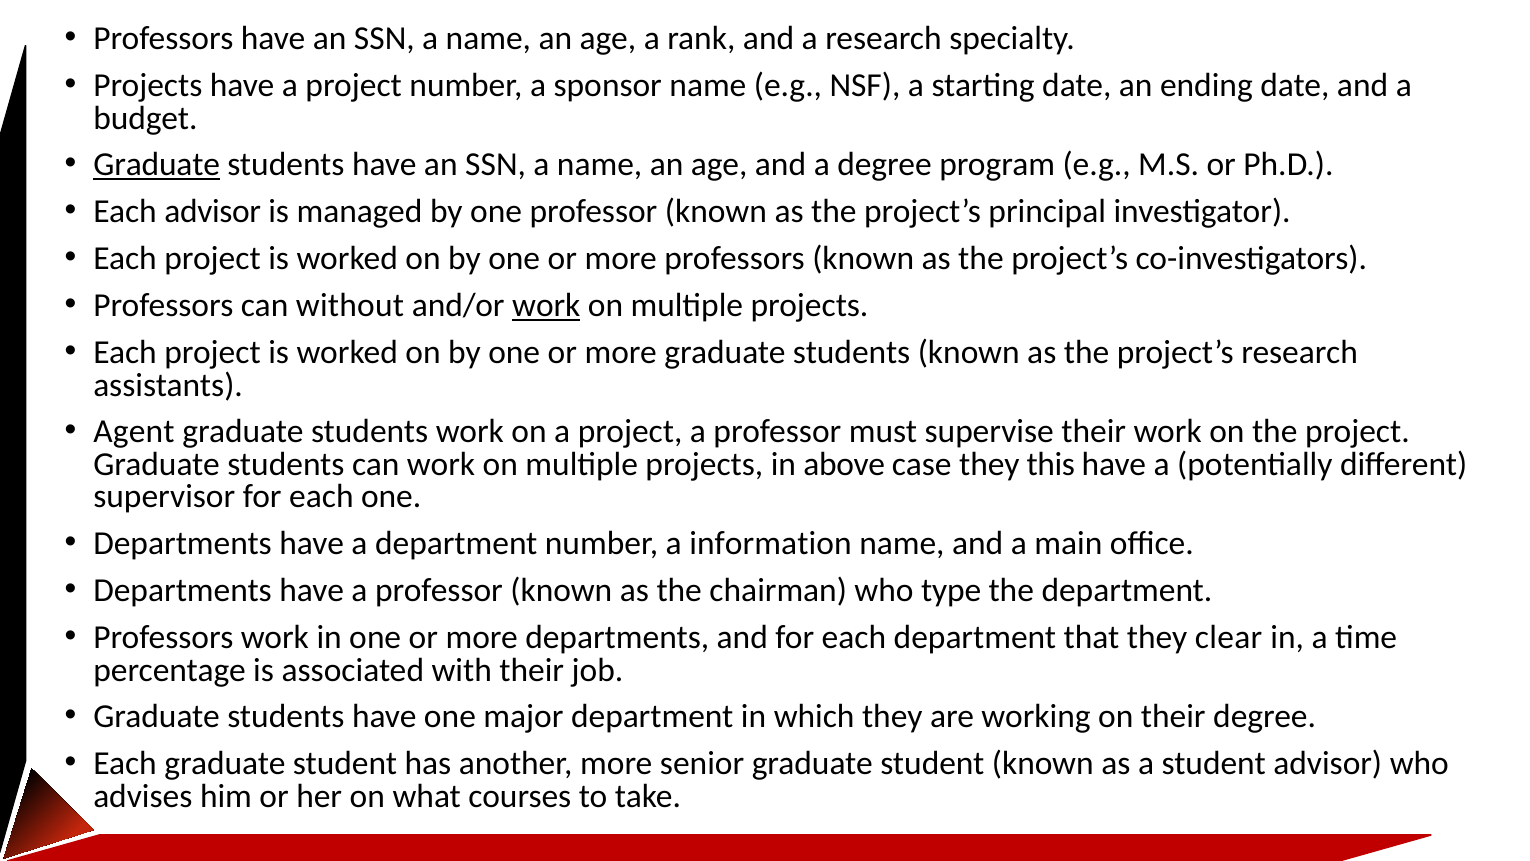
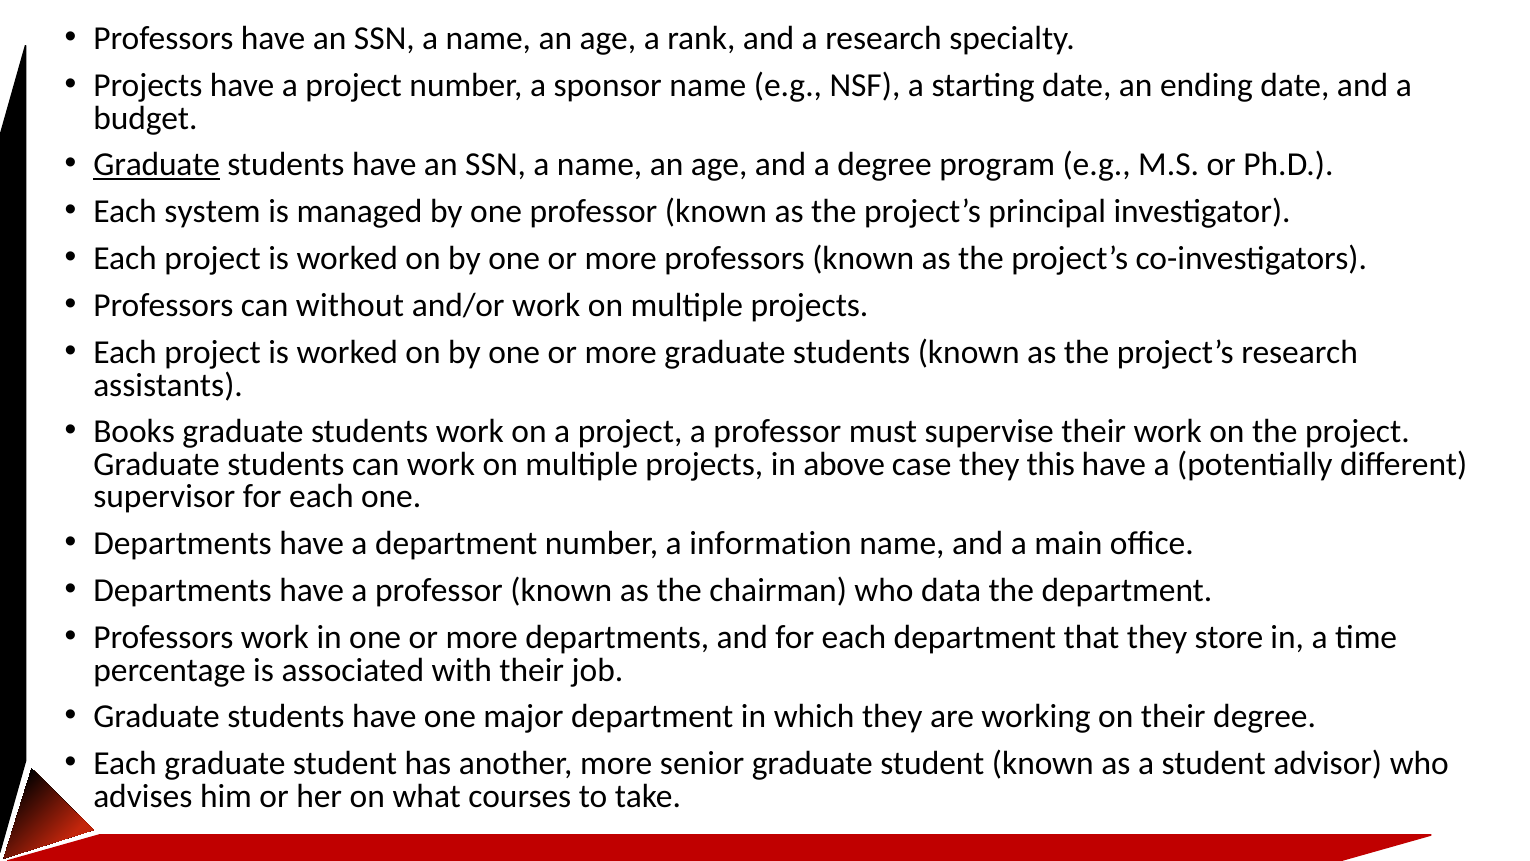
Each advisor: advisor -> system
work at (546, 305) underline: present -> none
Agent: Agent -> Books
type: type -> data
clear: clear -> store
